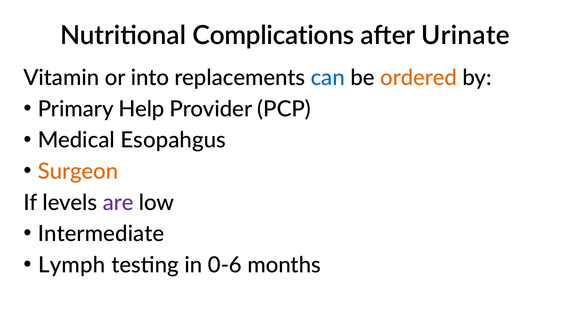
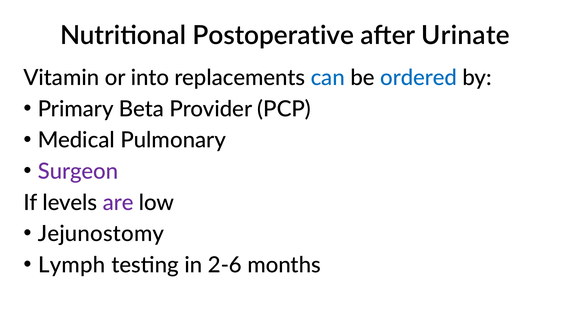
Complications: Complications -> Postoperative
ordered colour: orange -> blue
Help: Help -> Beta
Esopahgus: Esopahgus -> Pulmonary
Surgeon colour: orange -> purple
Intermediate: Intermediate -> Jejunostomy
0-6: 0-6 -> 2-6
